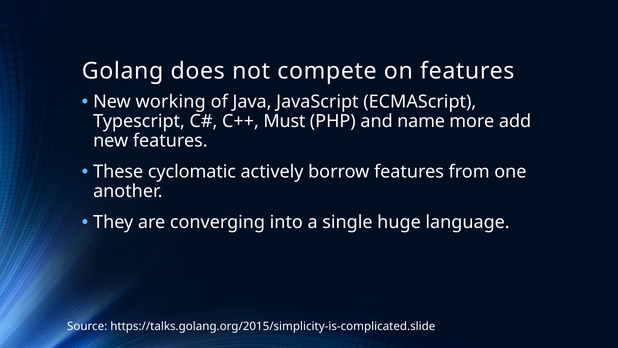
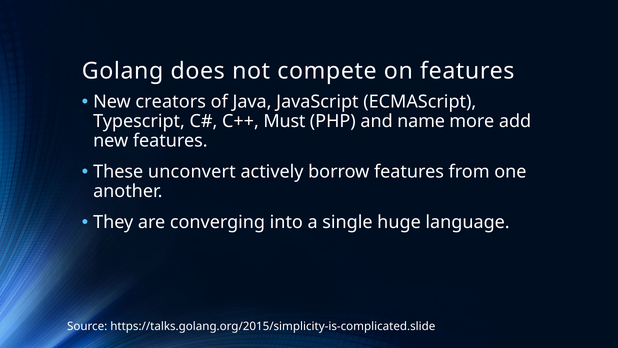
working: working -> creators
cyclomatic: cyclomatic -> unconvert
